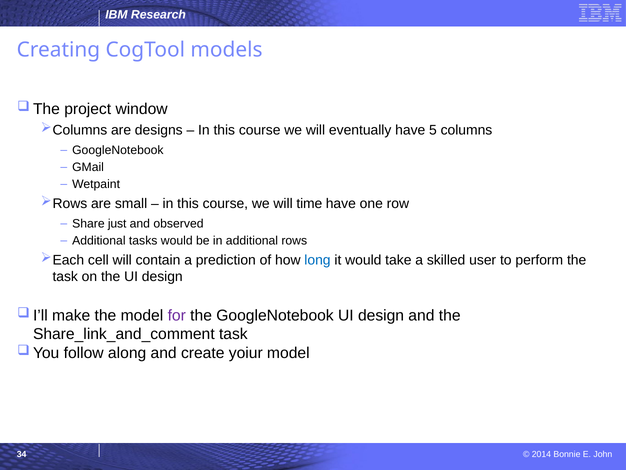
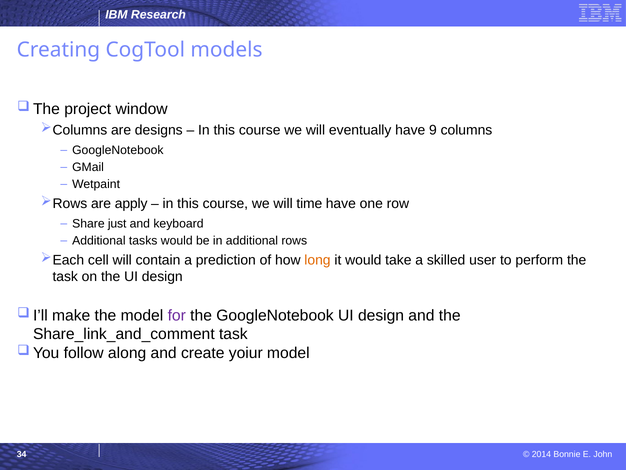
5: 5 -> 9
small: small -> apply
observed: observed -> keyboard
long colour: blue -> orange
